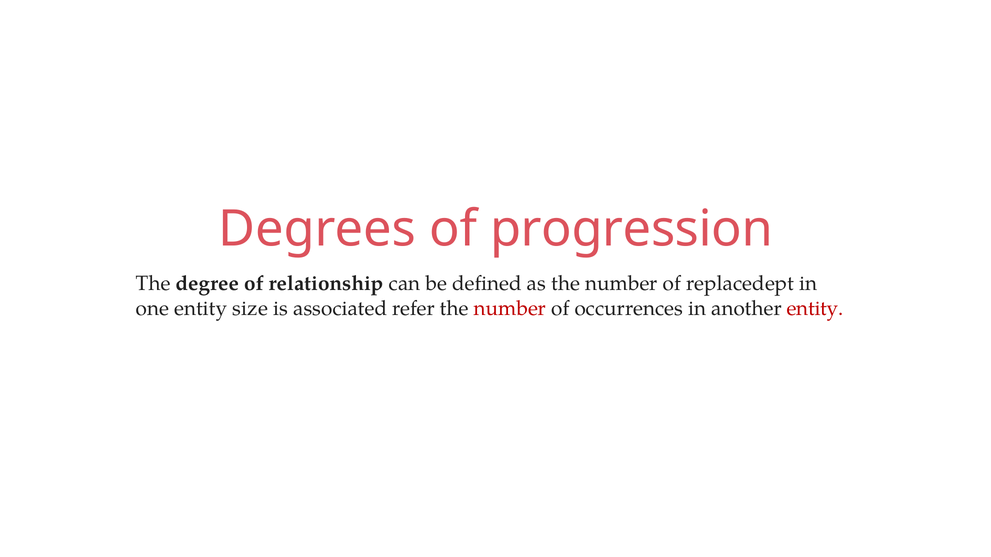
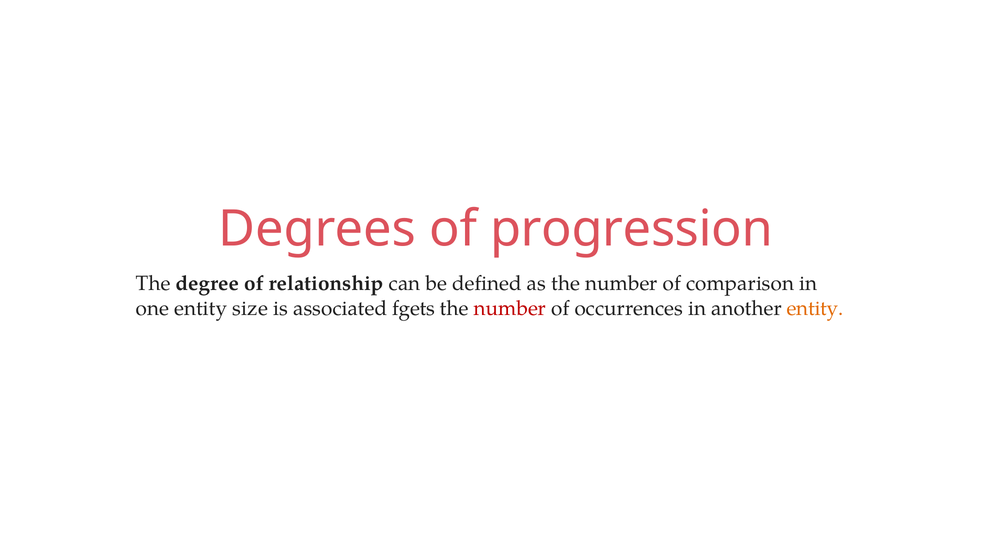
replacedept: replacedept -> comparison
refer: refer -> fgets
entity at (815, 309) colour: red -> orange
